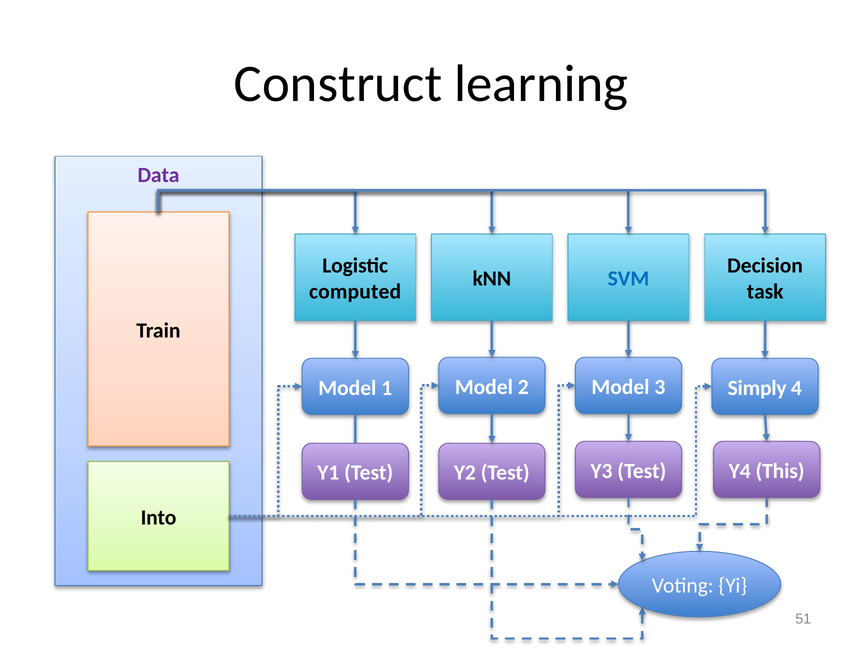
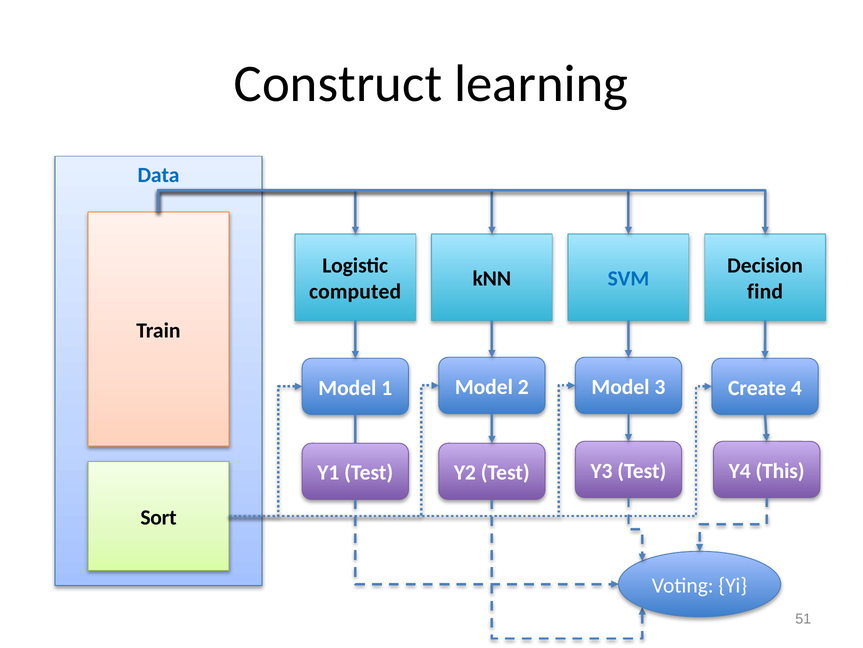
Data colour: purple -> blue
task: task -> find
Simply: Simply -> Create
Into: Into -> Sort
